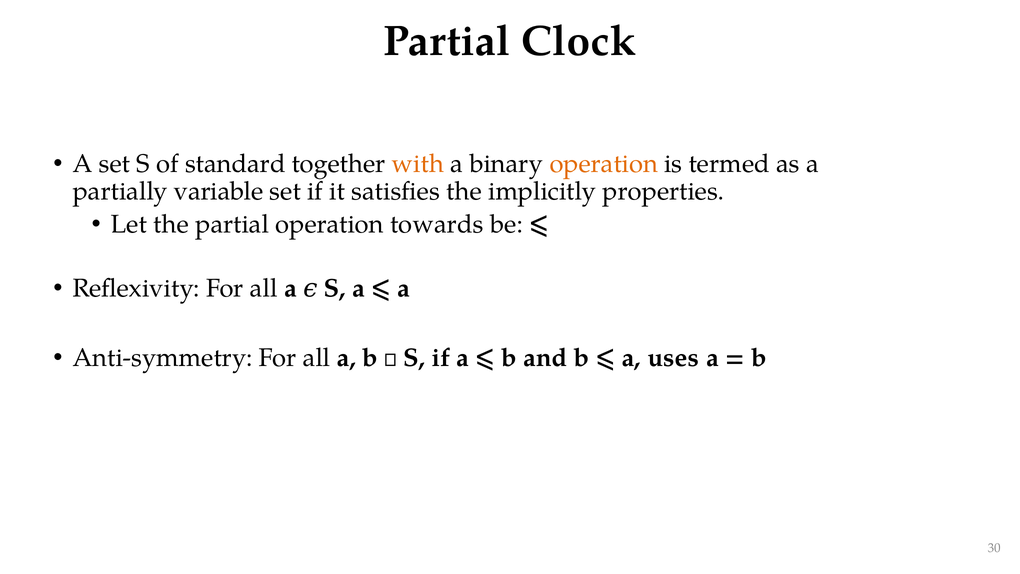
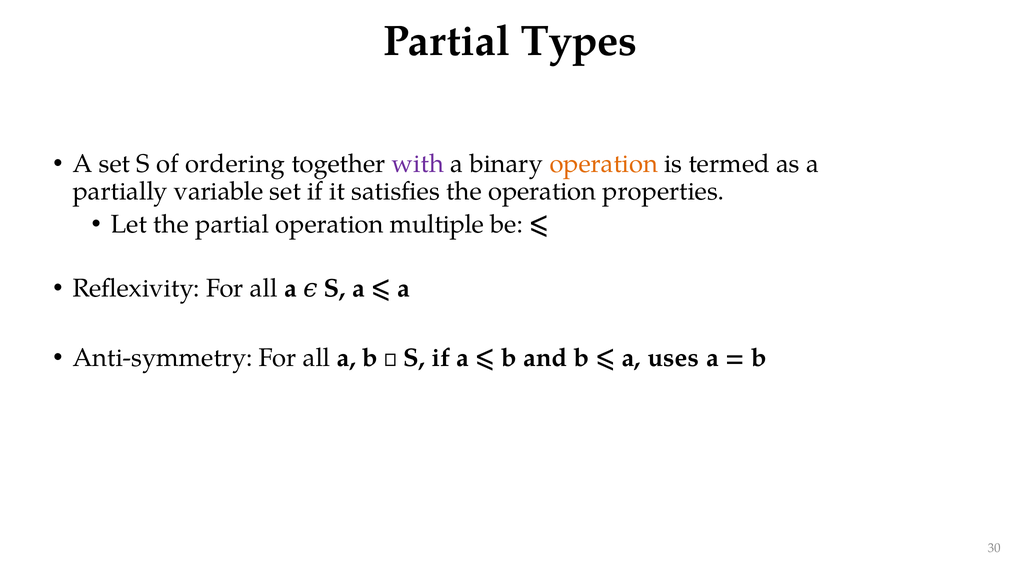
Clock: Clock -> Types
standard: standard -> ordering
with colour: orange -> purple
the implicitly: implicitly -> operation
towards: towards -> multiple
